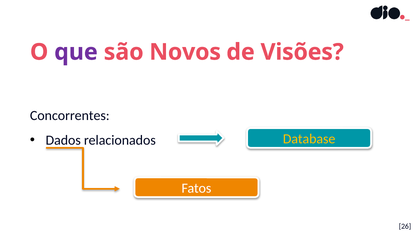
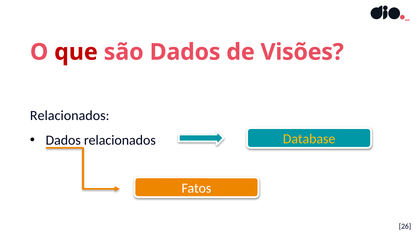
que colour: purple -> red
são Novos: Novos -> Dados
Concorrentes at (70, 115): Concorrentes -> Relacionados
